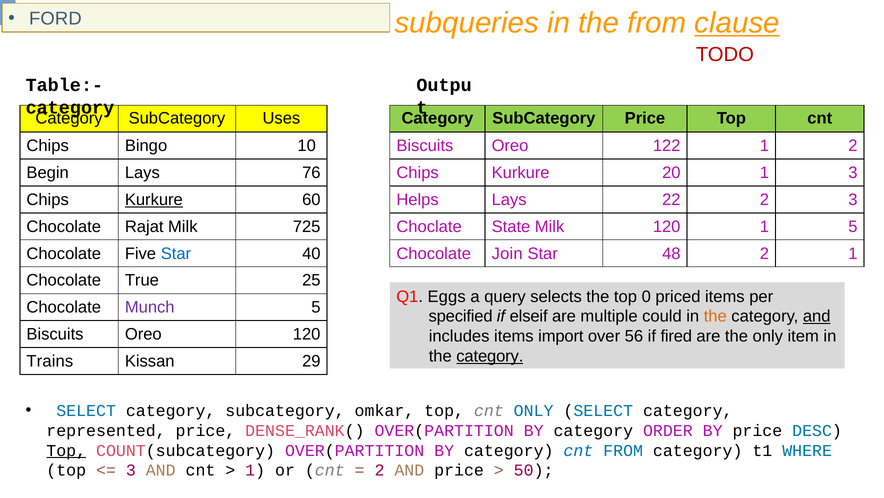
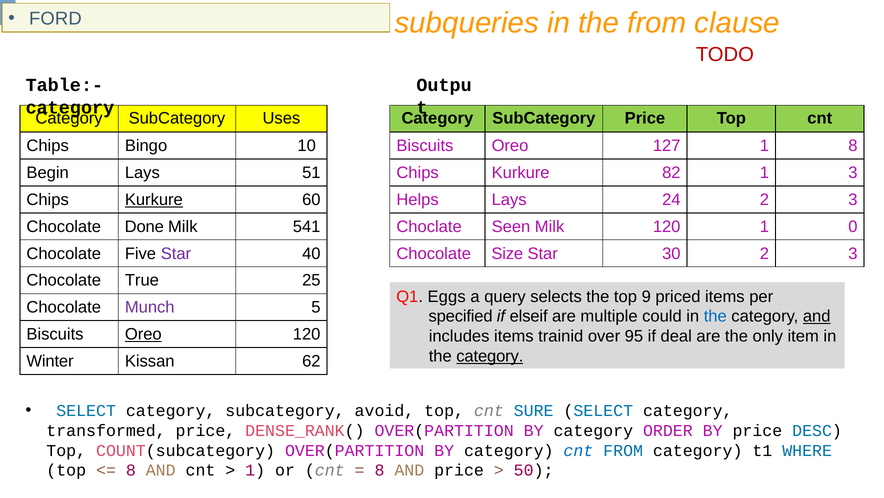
clause underline: present -> none
122: 122 -> 127
1 2: 2 -> 8
76: 76 -> 51
20: 20 -> 82
22: 22 -> 24
Rajat: Rajat -> Done
725: 725 -> 541
State: State -> Seen
1 5: 5 -> 0
Star at (176, 253) colour: blue -> purple
Join: Join -> Size
48: 48 -> 30
1 at (853, 253): 1 -> 3
0: 0 -> 9
the at (715, 316) colour: orange -> blue
Oreo at (143, 334) underline: none -> present
import: import -> trainid
56: 56 -> 95
fired: fired -> deal
Trains: Trains -> Winter
29: 29 -> 62
omkar: omkar -> avoid
cnt ONLY: ONLY -> SURE
represented: represented -> transformed
Top at (66, 450) underline: present -> none
3 at (131, 470): 3 -> 8
2 at (379, 470): 2 -> 8
